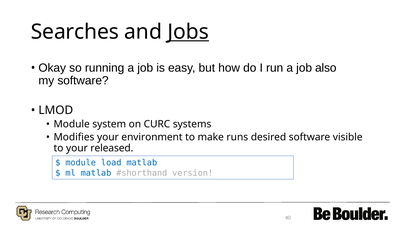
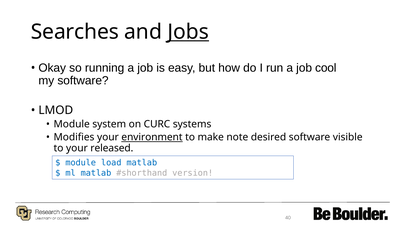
also: also -> cool
environment underline: none -> present
runs: runs -> note
